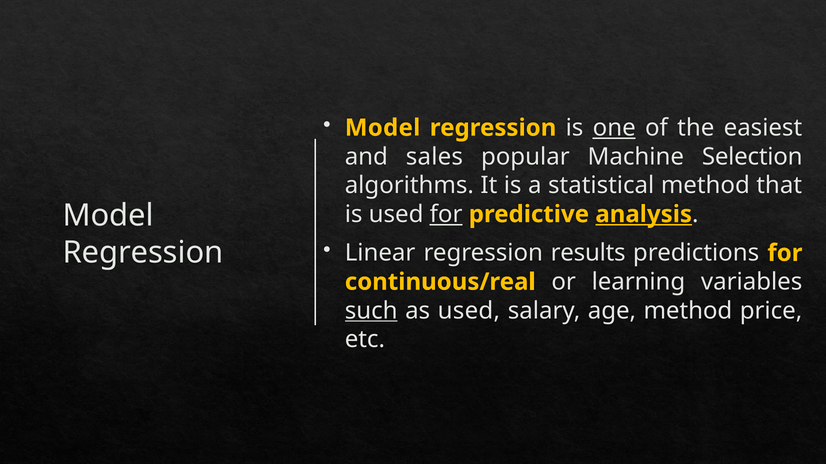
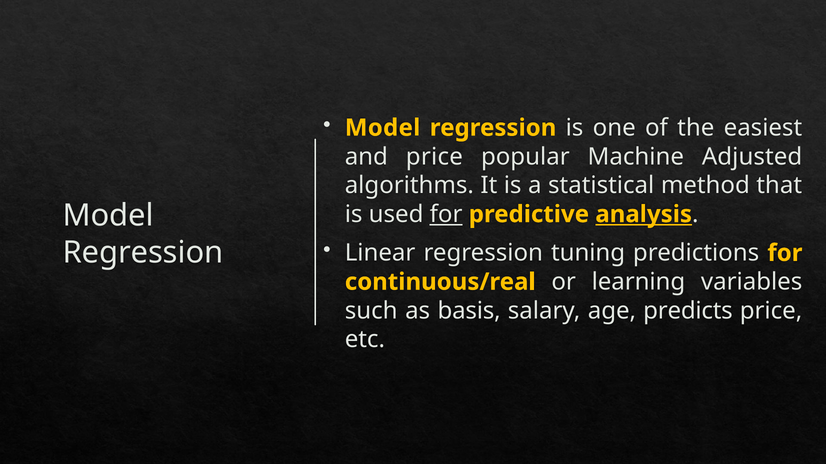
one underline: present -> none
and sales: sales -> price
Selection: Selection -> Adjusted
results: results -> tuning
such underline: present -> none
as used: used -> basis
age method: method -> predicts
